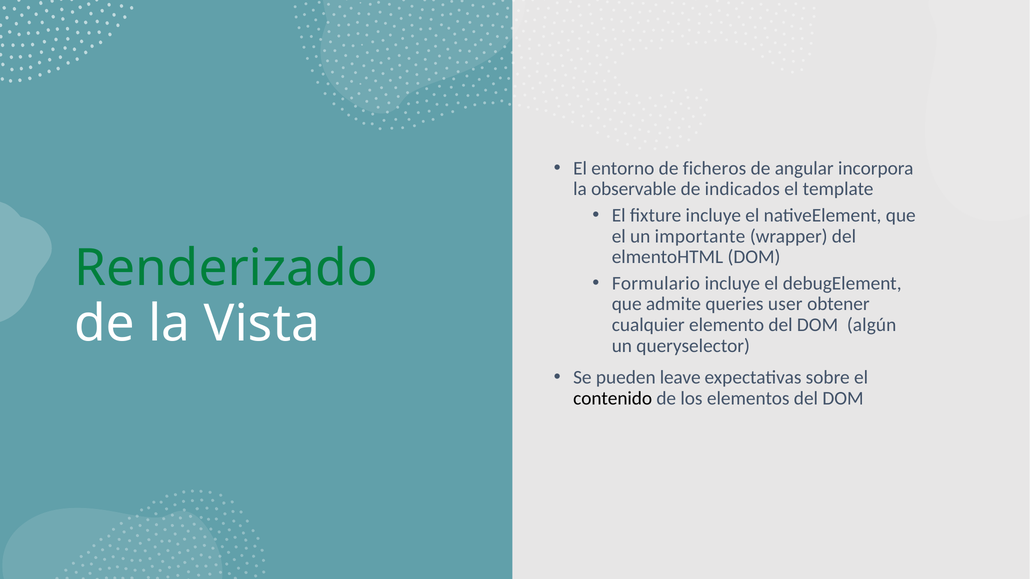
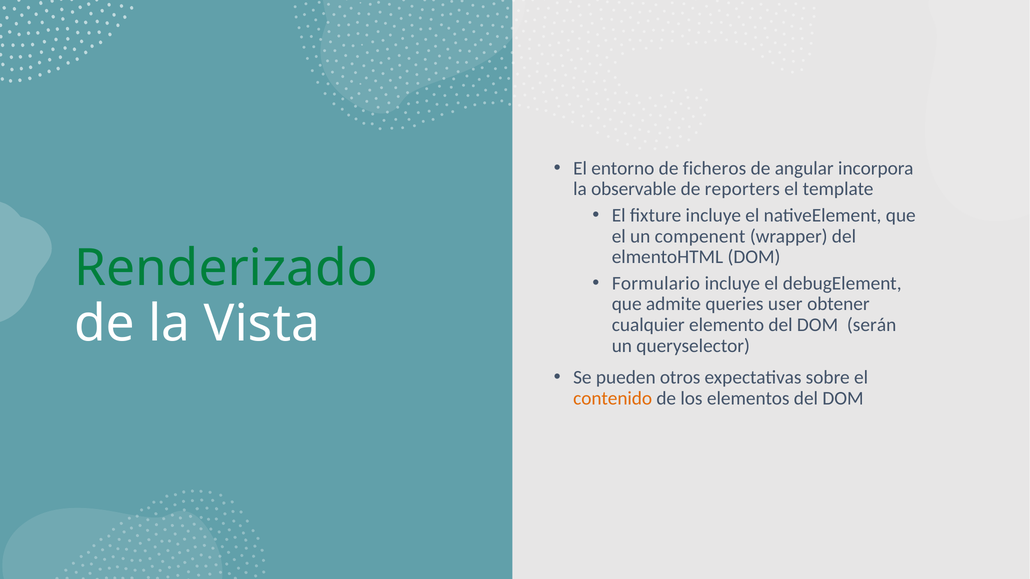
indicados: indicados -> reporters
importante: importante -> compenent
algún: algún -> serán
leave: leave -> otros
contenido colour: black -> orange
